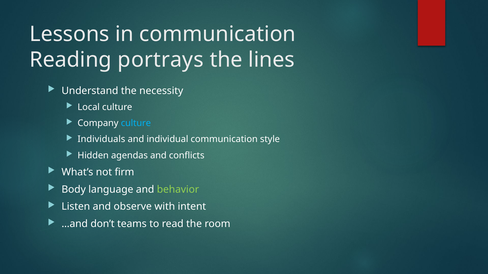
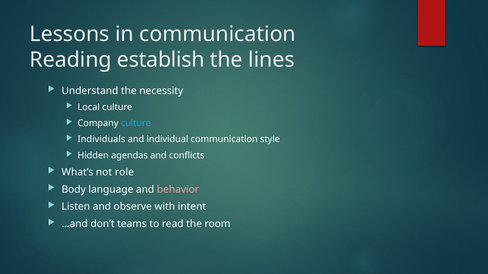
portrays: portrays -> establish
firm: firm -> role
behavior colour: light green -> pink
